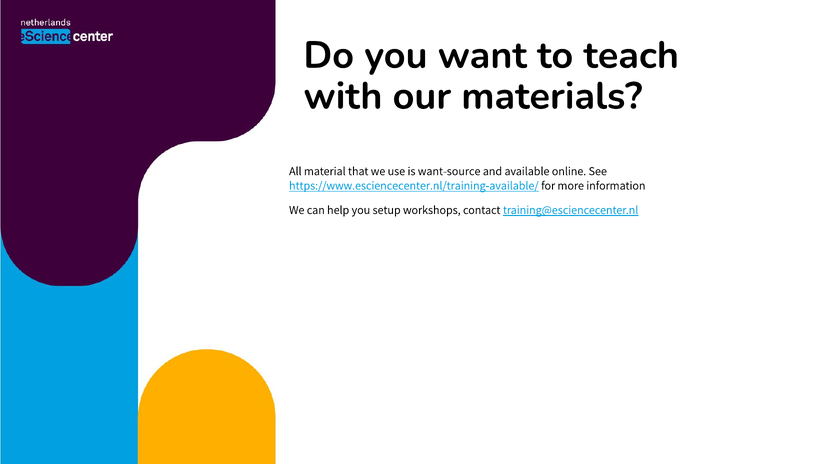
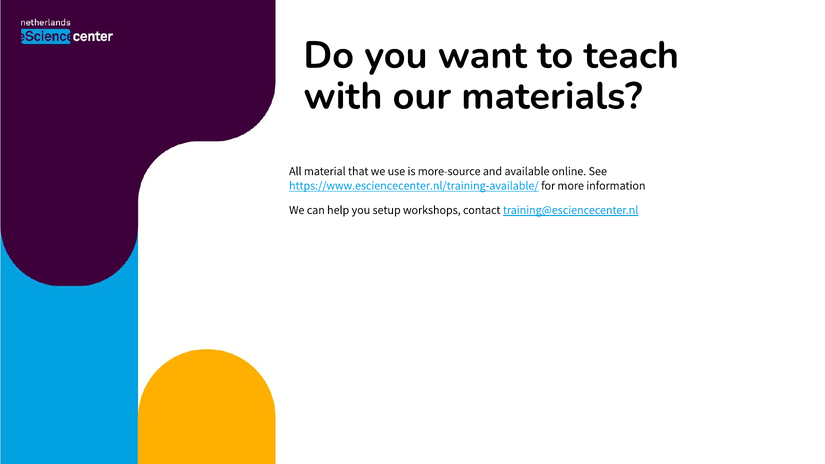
want-source: want-source -> more-source
